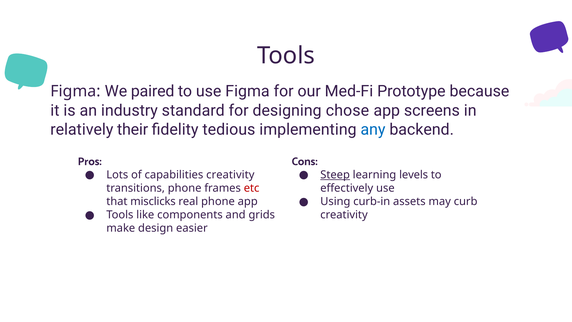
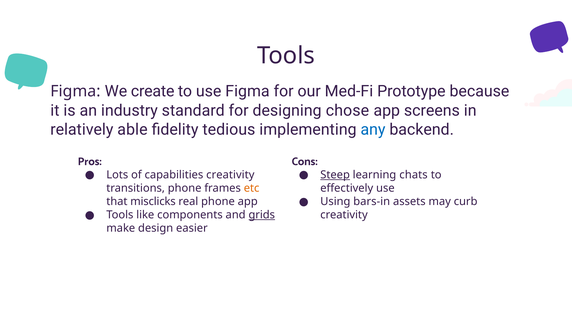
paired: paired -> create
their: their -> able
levels: levels -> chats
etc colour: red -> orange
curb-in: curb-in -> bars-in
grids underline: none -> present
